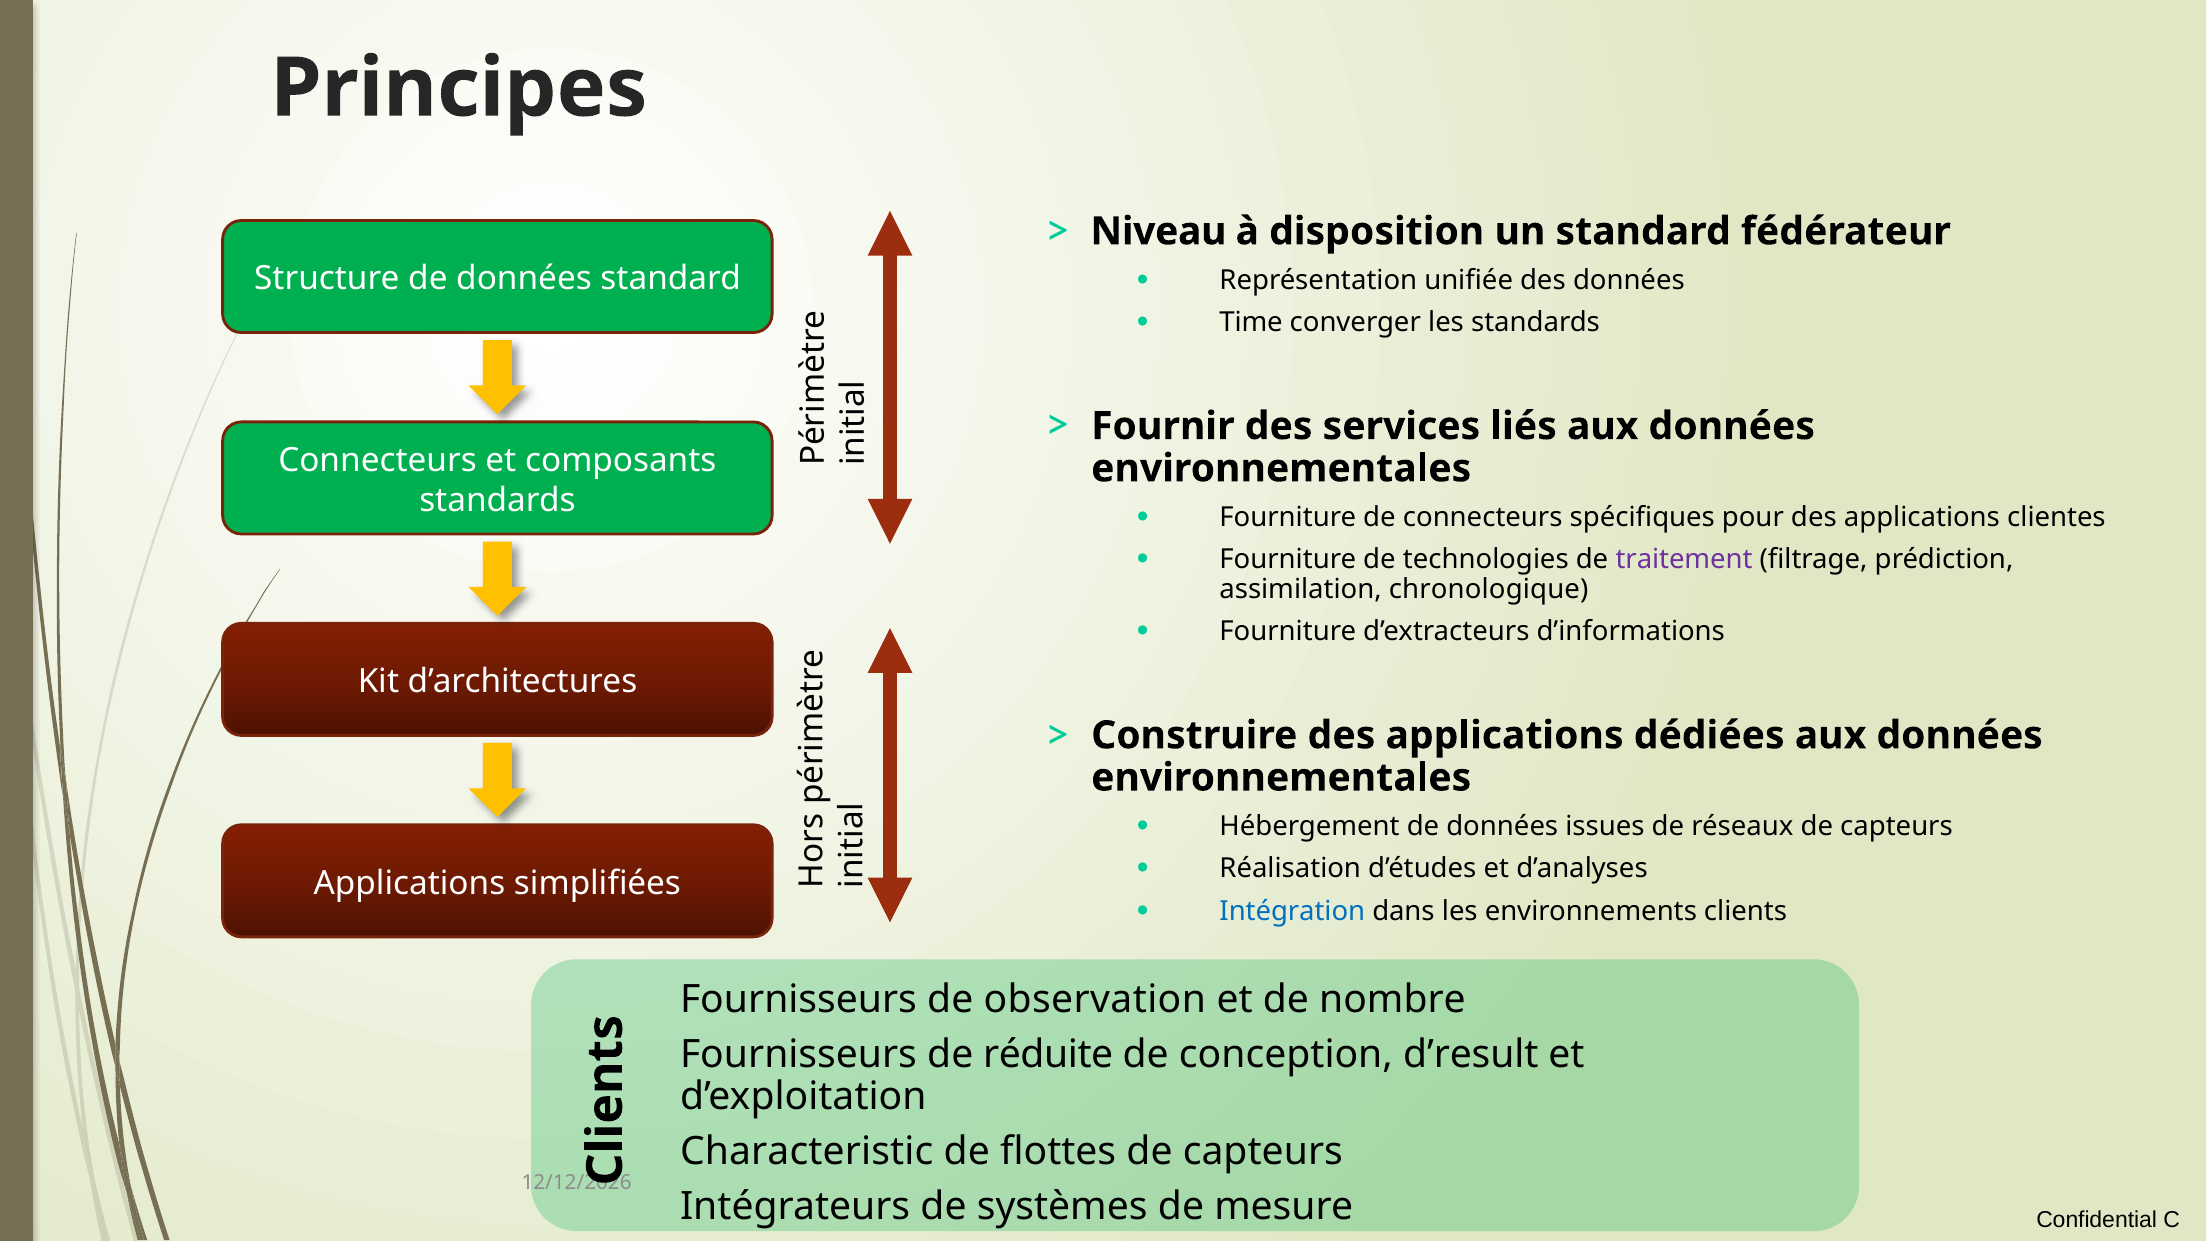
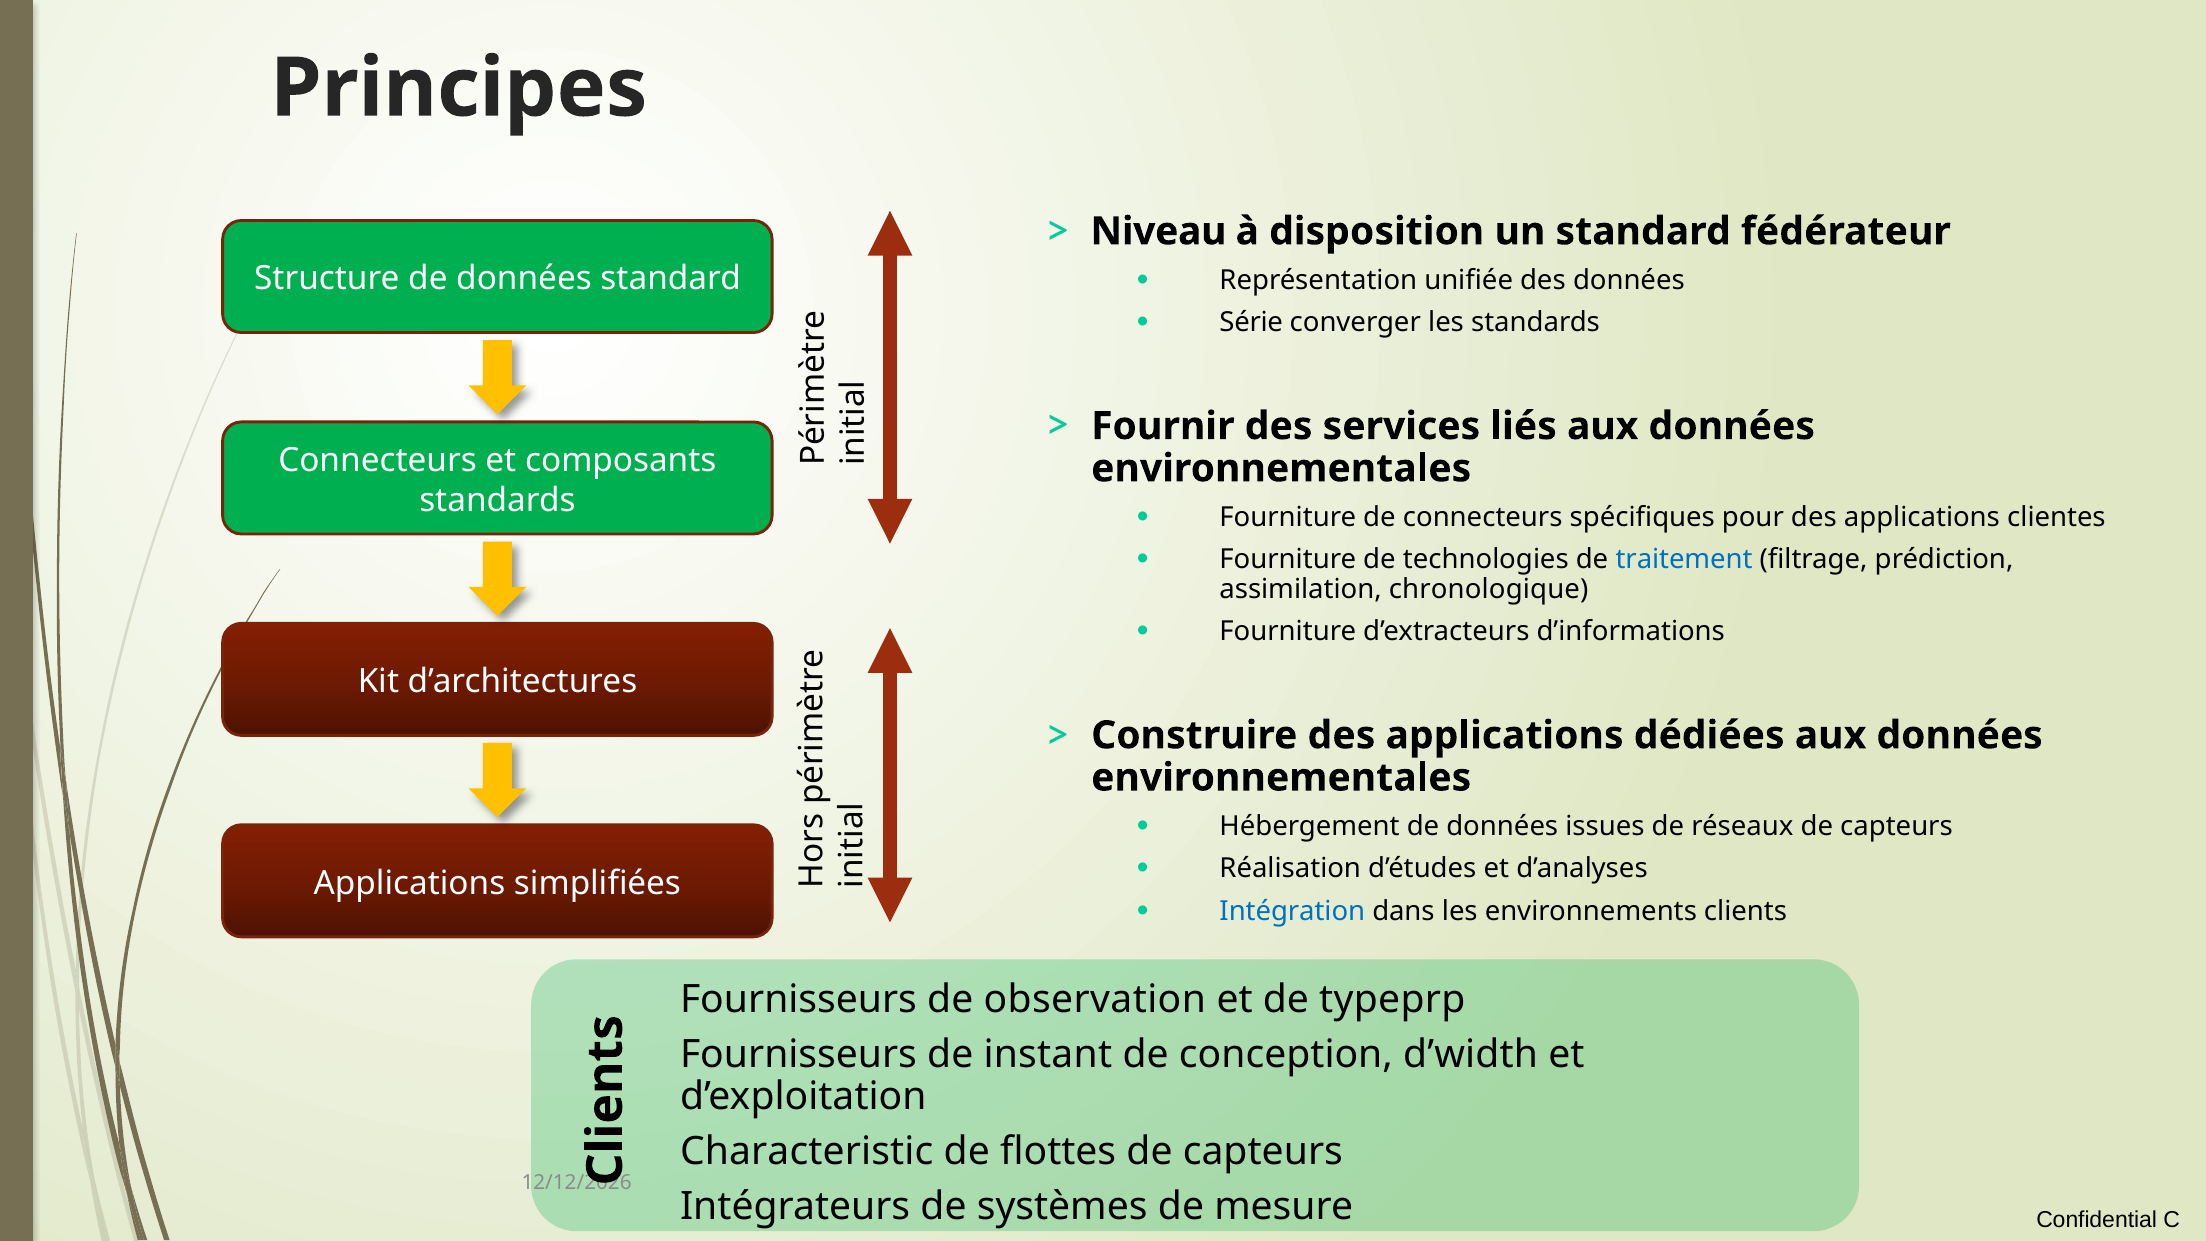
Time: Time -> Série
traitement colour: purple -> blue
nombre: nombre -> typeprp
réduite: réduite -> instant
d’result: d’result -> d’width
